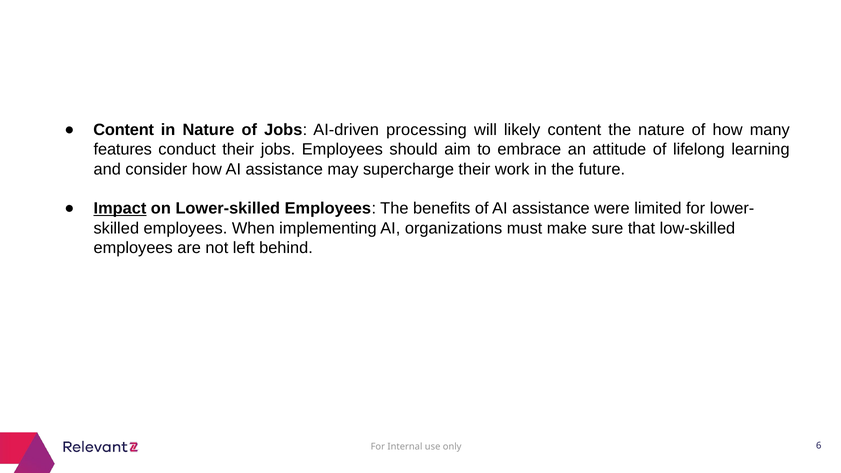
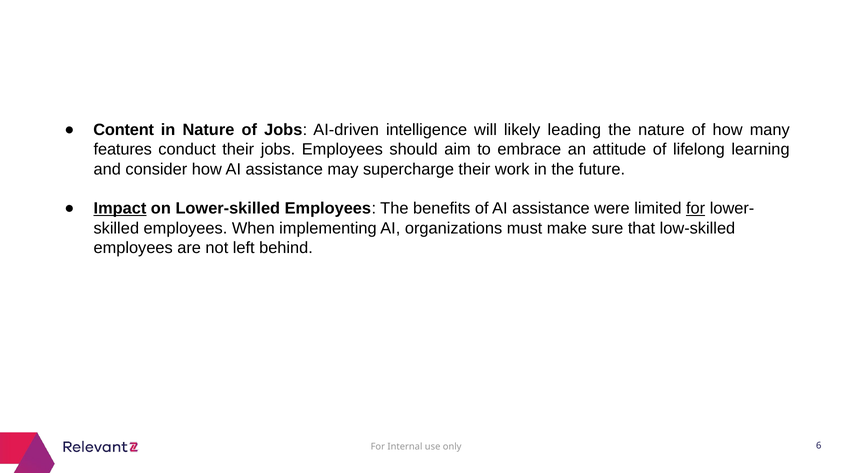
processing: processing -> intelligence
likely content: content -> leading
for at (696, 209) underline: none -> present
